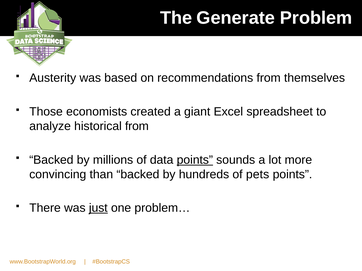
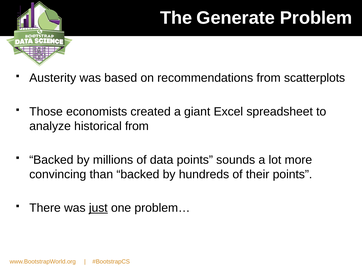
themselves: themselves -> scatterplots
points at (195, 160) underline: present -> none
pets: pets -> their
